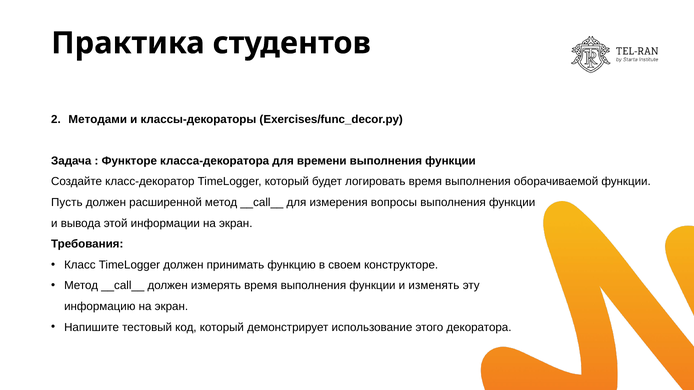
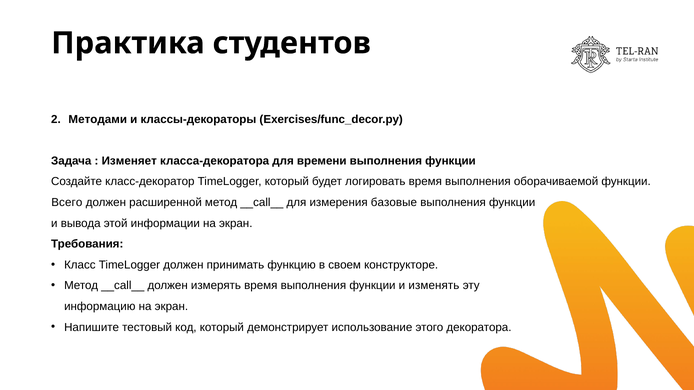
Функторе: Функторе -> Изменяет
Пусть: Пусть -> Всего
вопросы: вопросы -> базовые
